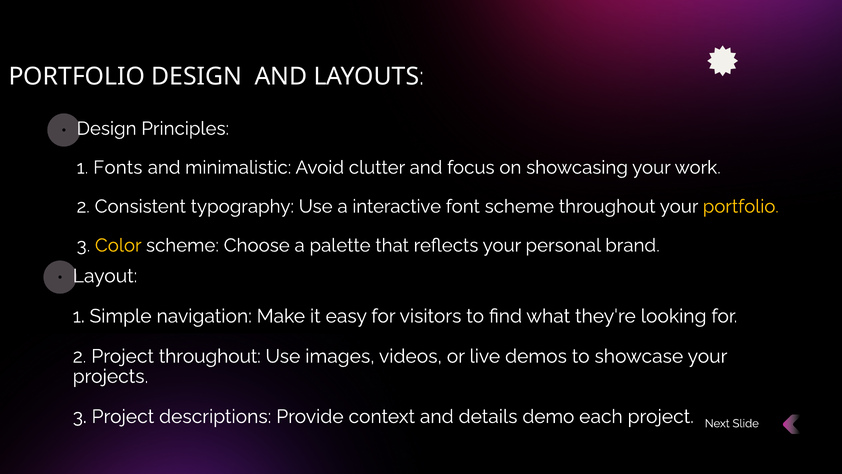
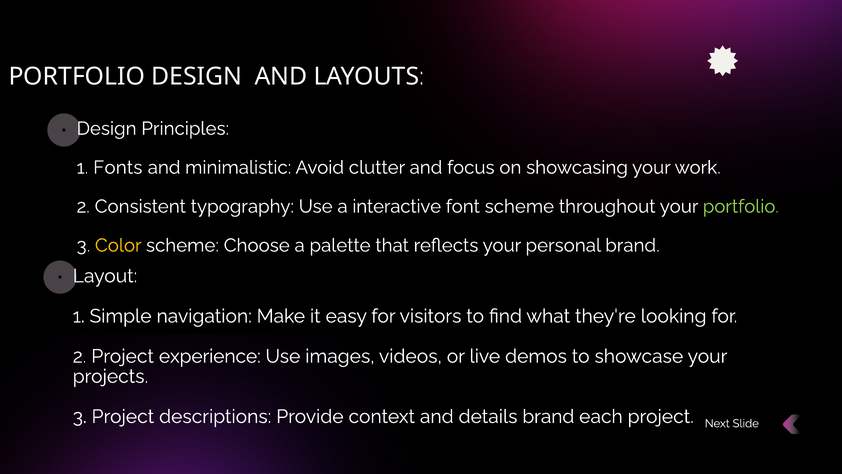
portfolio at (741, 206) colour: yellow -> light green
Project throughout: throughout -> experience
details demo: demo -> brand
